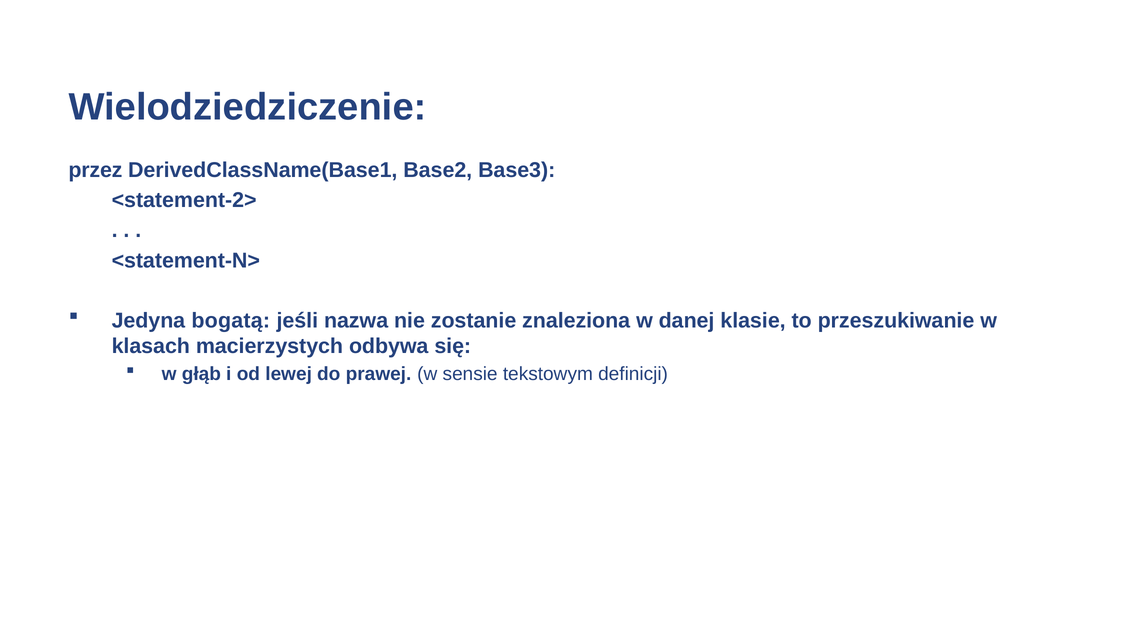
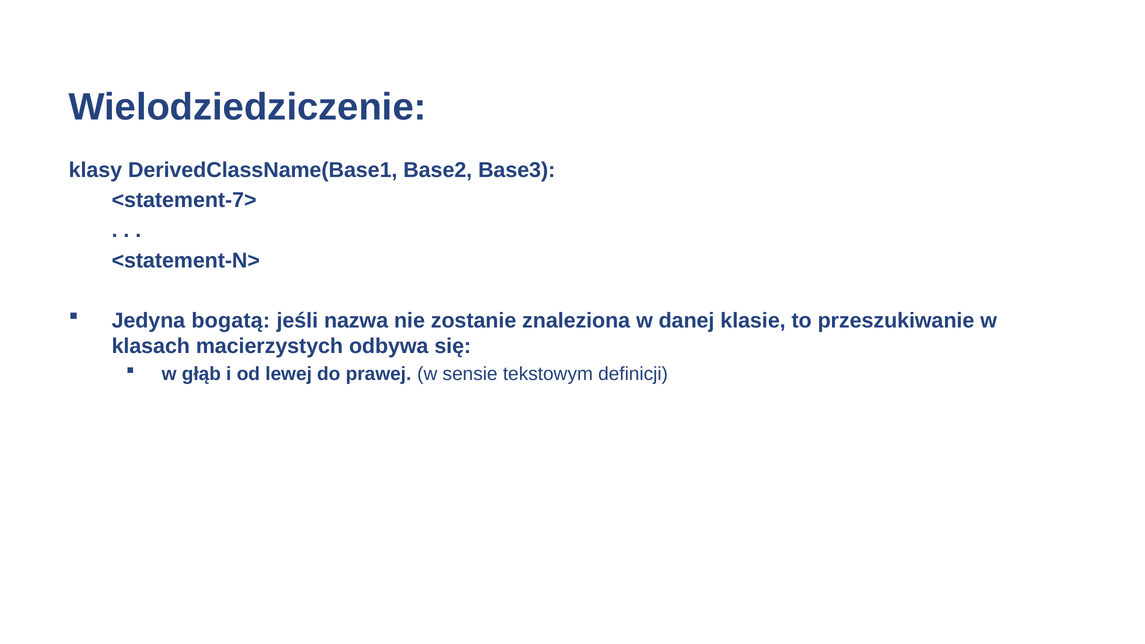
przez: przez -> klasy
<statement-2>: <statement-2> -> <statement-7>
